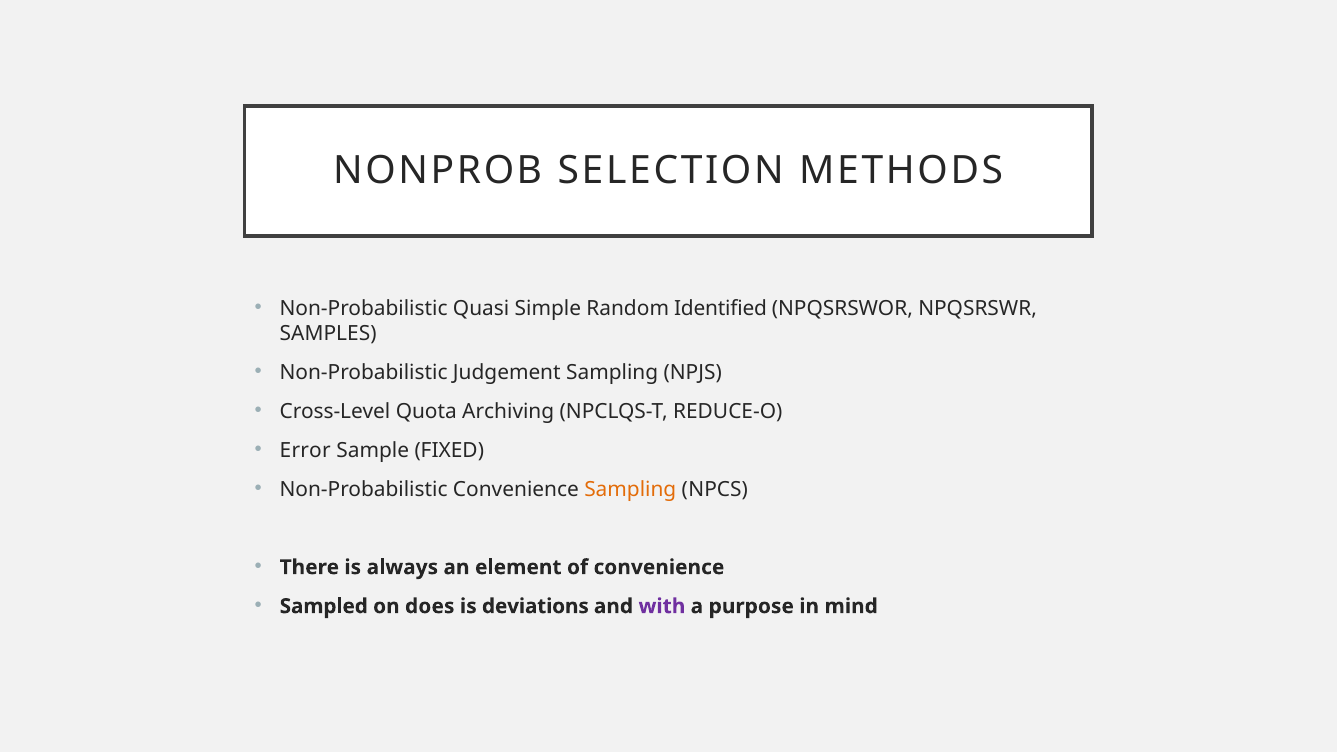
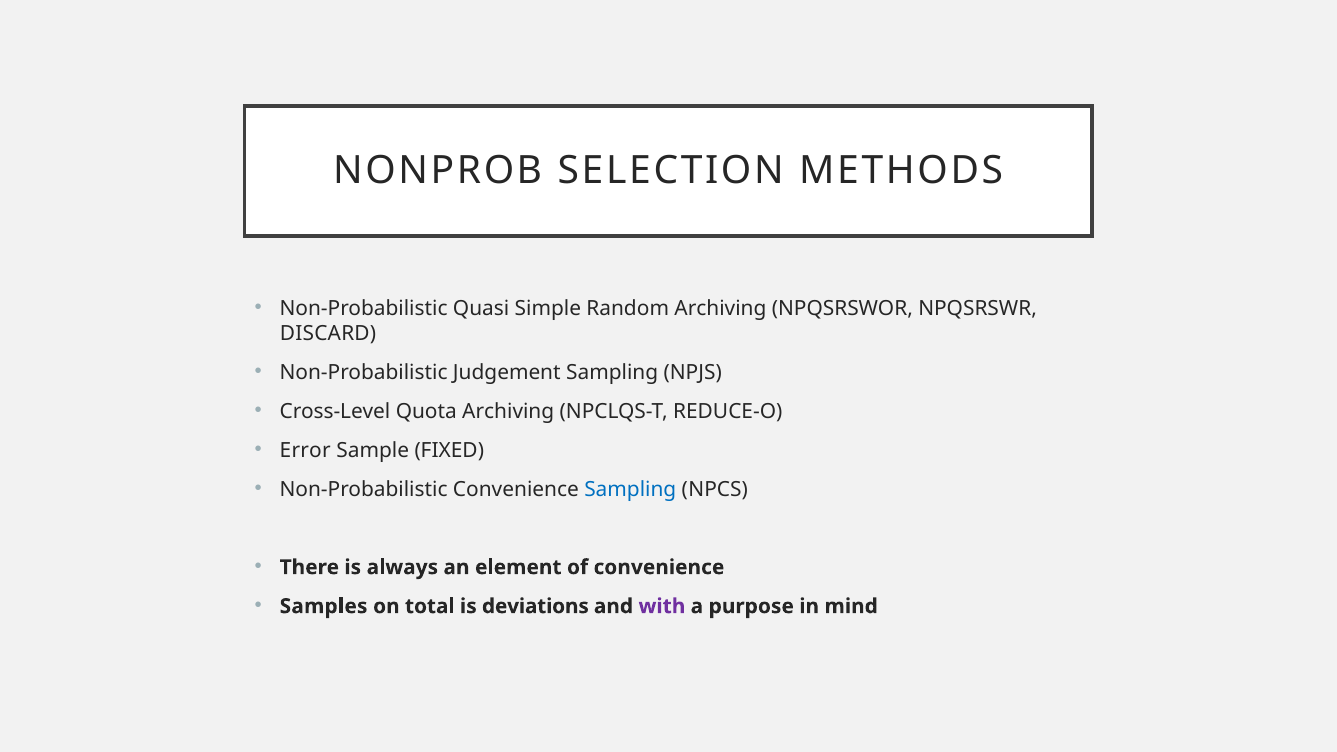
Random Identified: Identified -> Archiving
SAMPLES: SAMPLES -> DISCARD
Sampling at (630, 489) colour: orange -> blue
Sampled: Sampled -> Samples
does: does -> total
